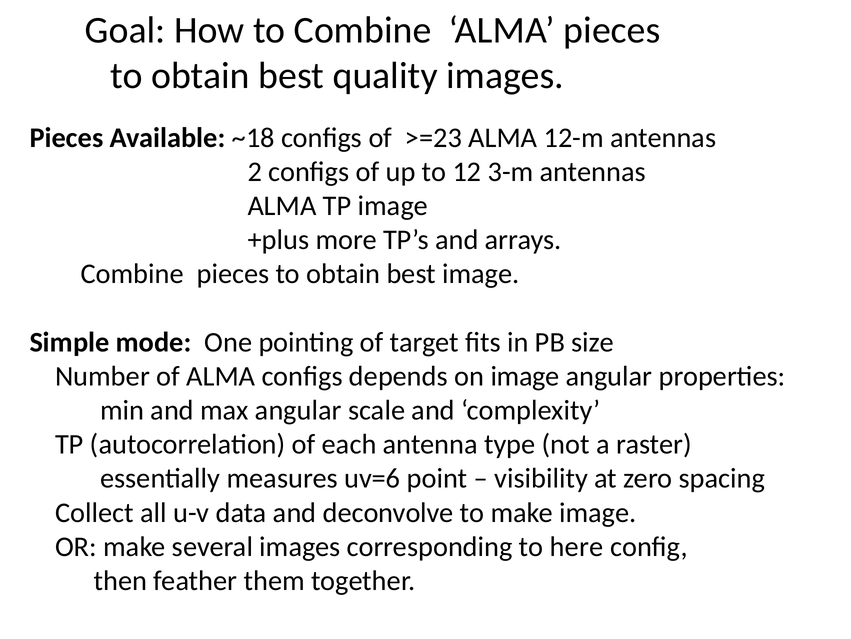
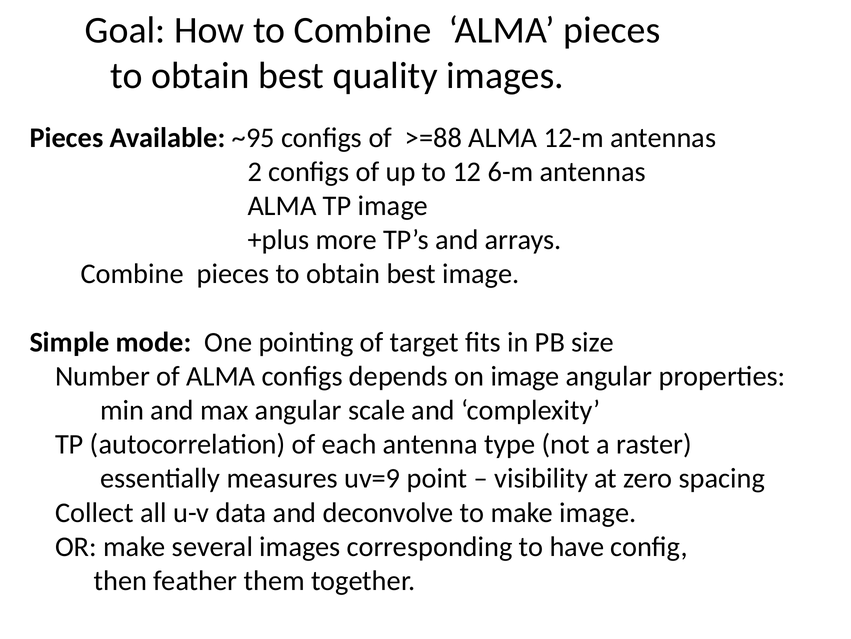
~18: ~18 -> ~95
>=23: >=23 -> >=88
3-m: 3-m -> 6-m
uv=6: uv=6 -> uv=9
here: here -> have
